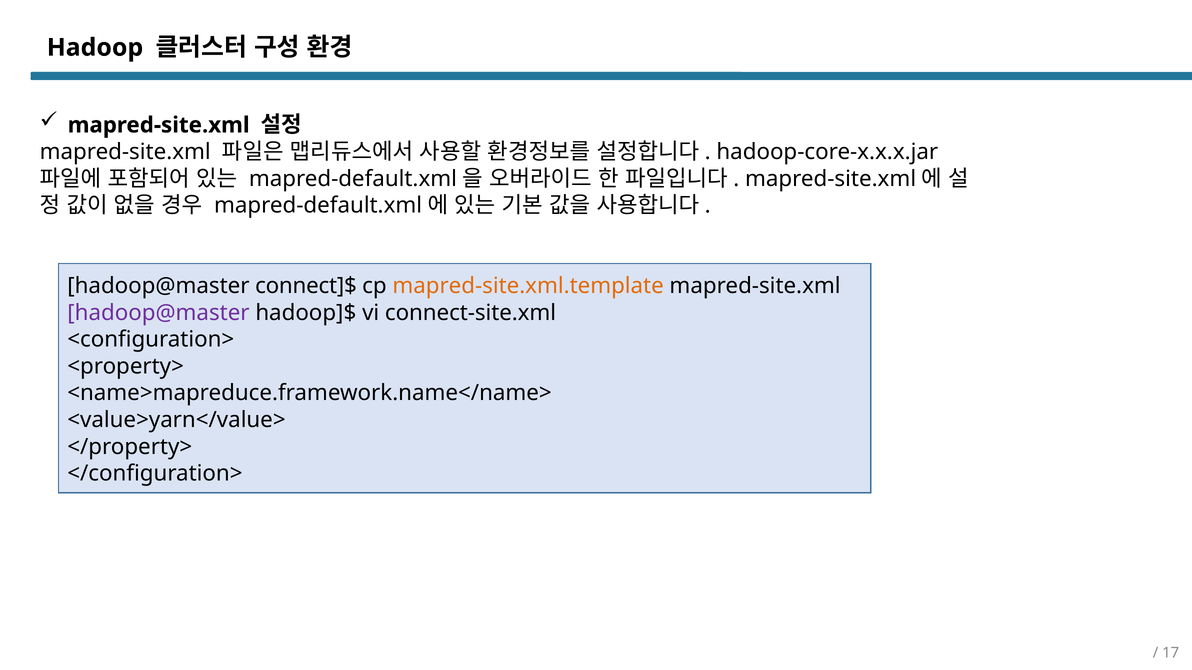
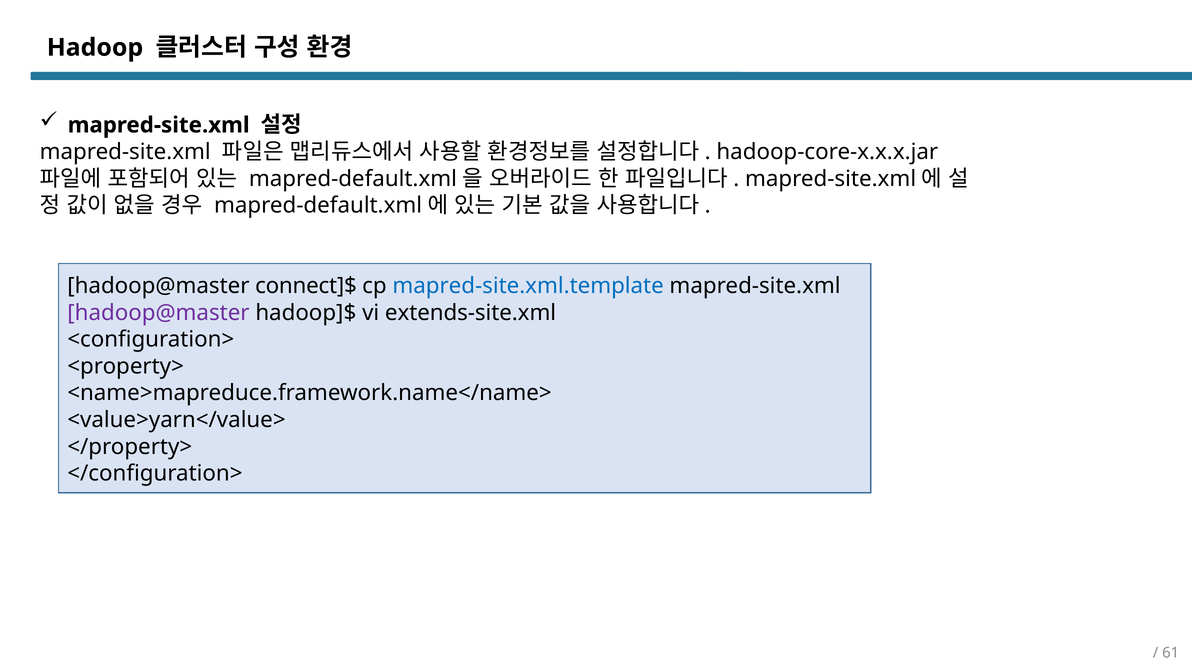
mapred-site.xml.template colour: orange -> blue
connect-site.xml: connect-site.xml -> extends-site.xml
17: 17 -> 61
